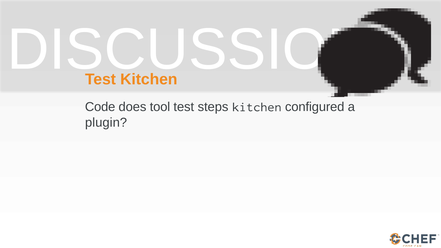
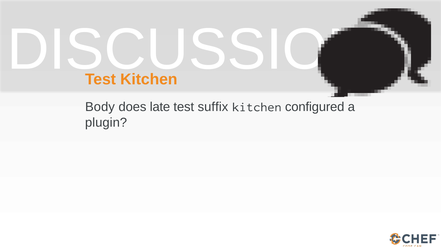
Code: Code -> Body
tool: tool -> late
steps: steps -> suffix
